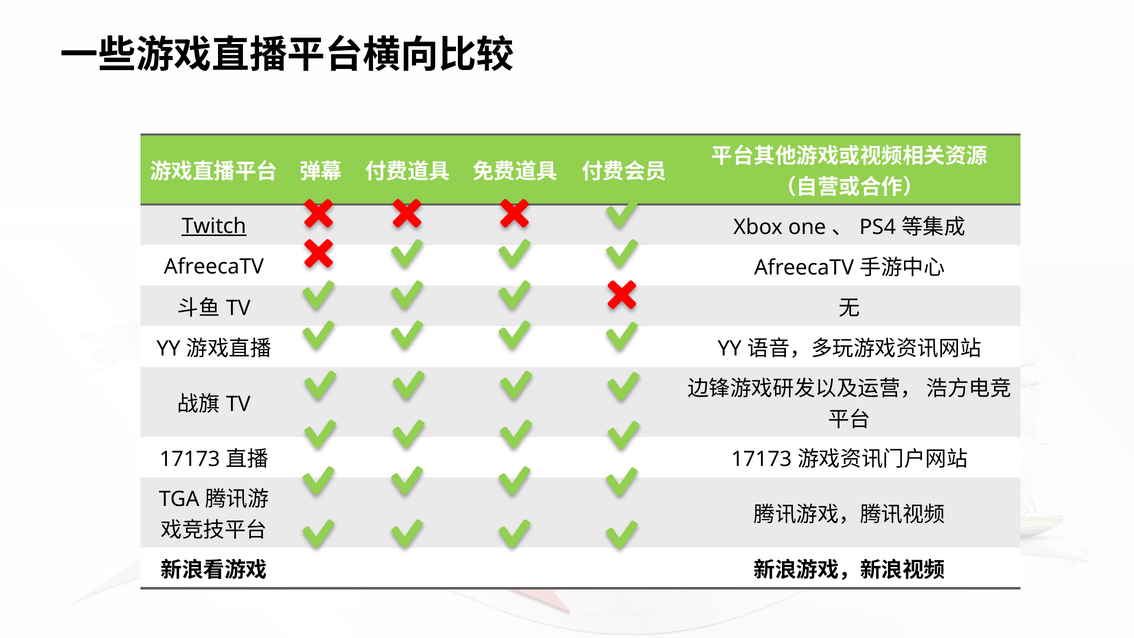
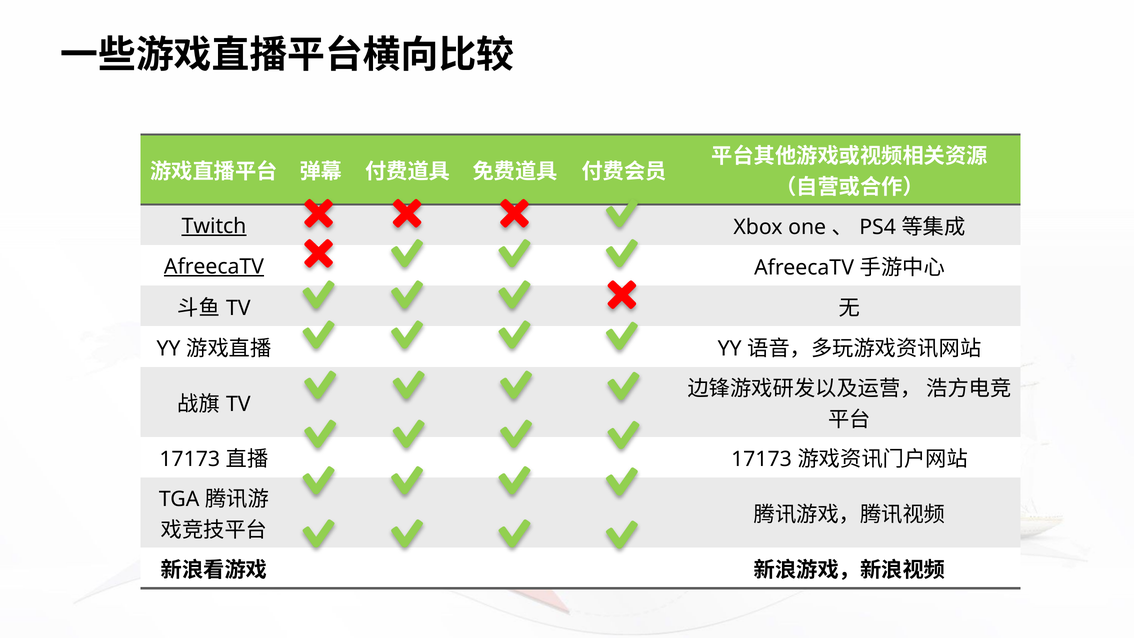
AfreecaTV at (214, 267) underline: none -> present
